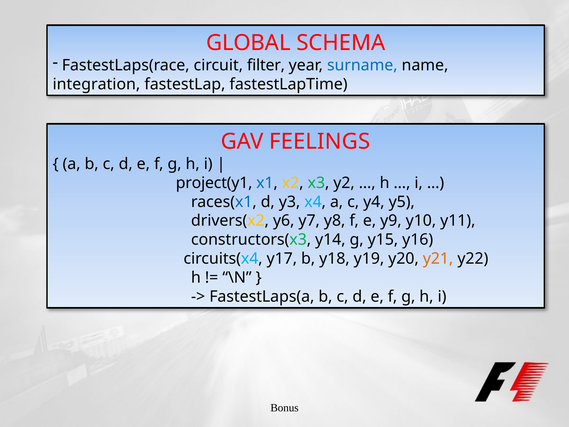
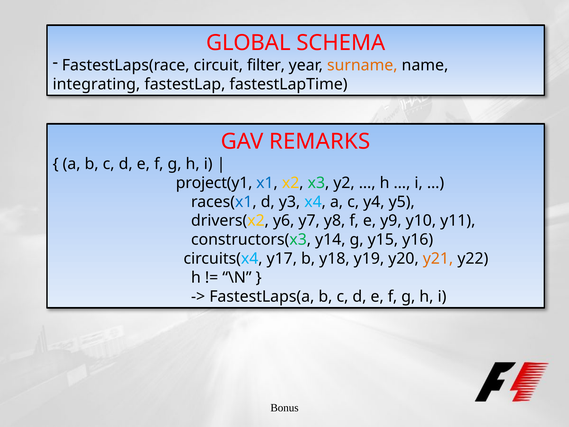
surname colour: blue -> orange
integration: integration -> integrating
FEELINGS: FEELINGS -> REMARKS
